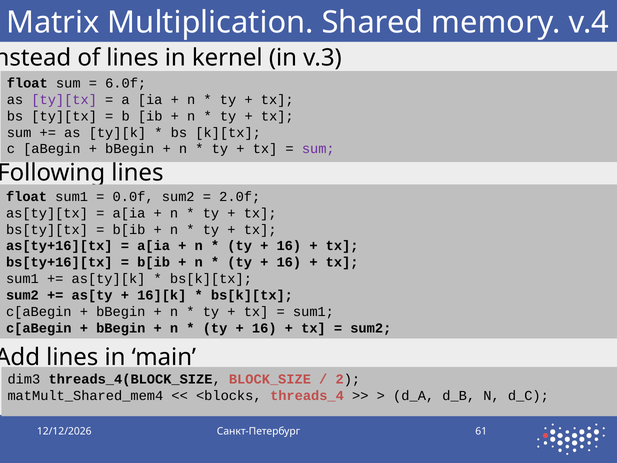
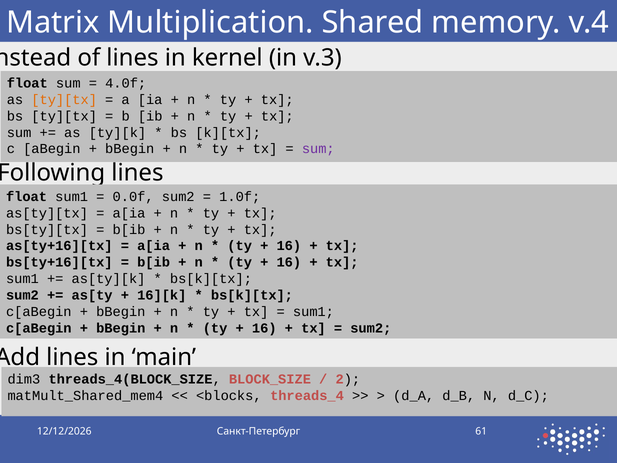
6.0f: 6.0f -> 4.0f
ty][tx at (64, 100) colour: purple -> orange
2.0f: 2.0f -> 1.0f
